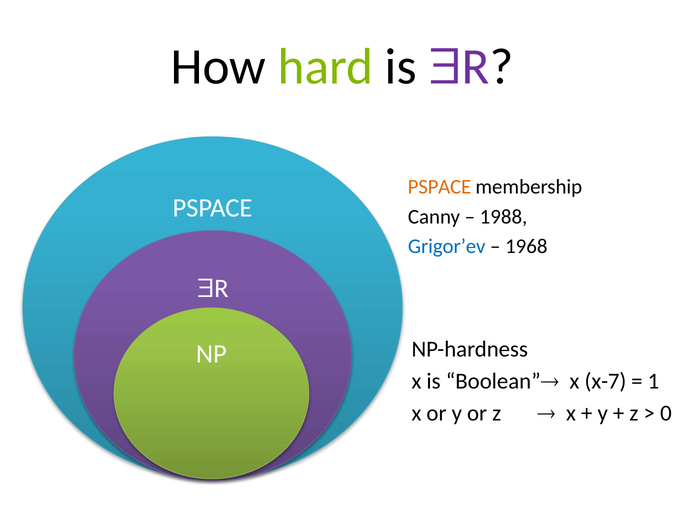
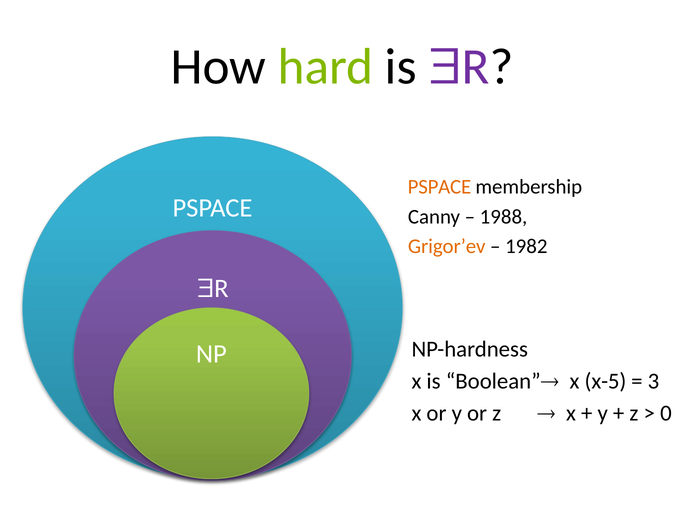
Grigor’ev colour: blue -> orange
1968: 1968 -> 1982
x-7: x-7 -> x-5
1: 1 -> 3
